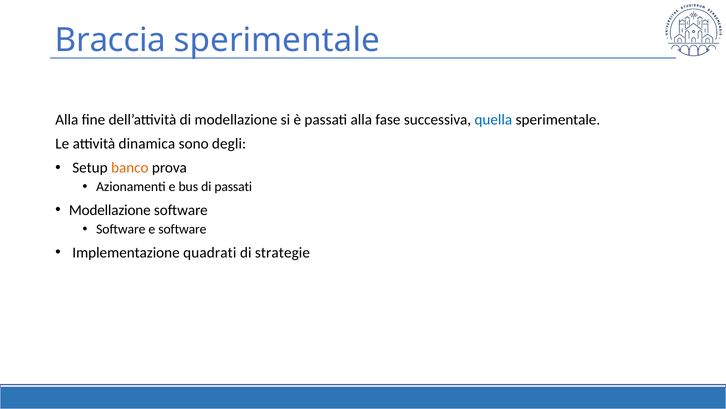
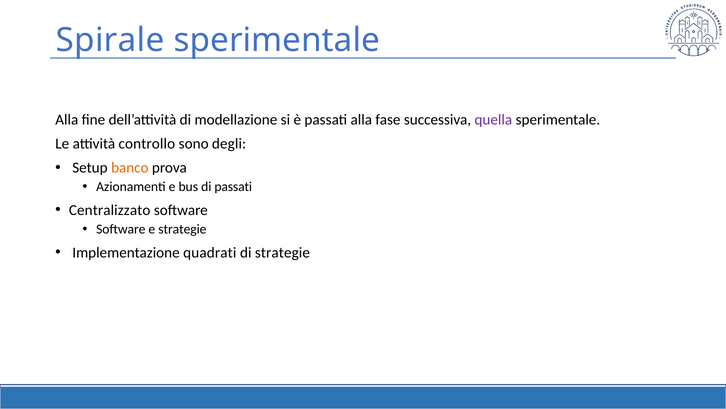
Braccia: Braccia -> Spirale
quella colour: blue -> purple
dinamica: dinamica -> controllo
Modellazione at (110, 210): Modellazione -> Centralizzato
e software: software -> strategie
